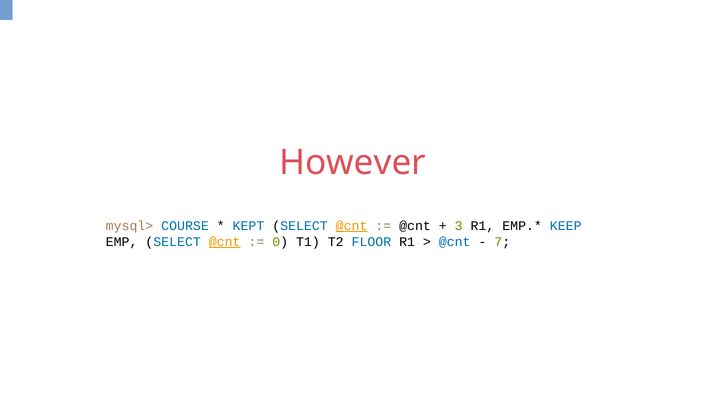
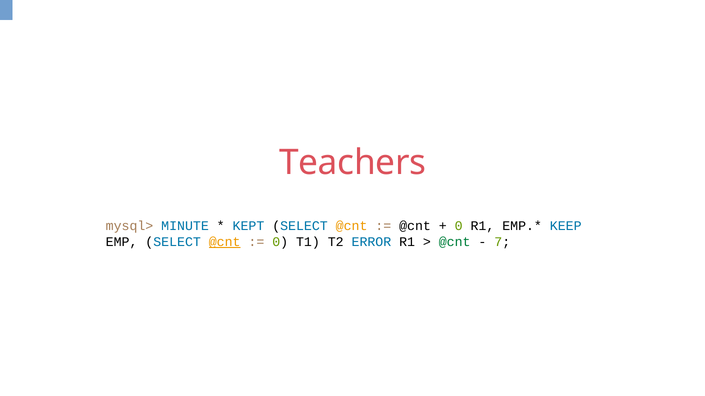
However: However -> Teachers
COURSE: COURSE -> MINUTE
@cnt at (352, 226) underline: present -> none
3 at (459, 226): 3 -> 0
FLOOR: FLOOR -> ERROR
@cnt at (455, 242) colour: blue -> green
